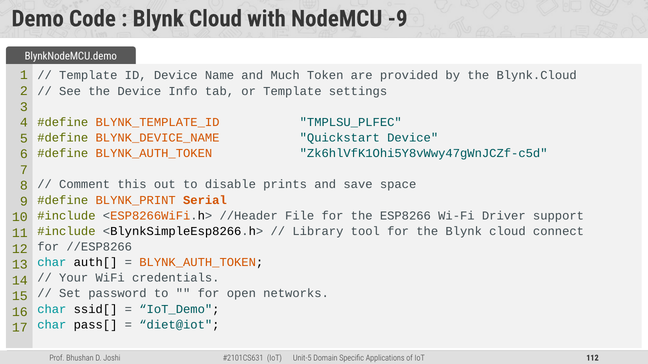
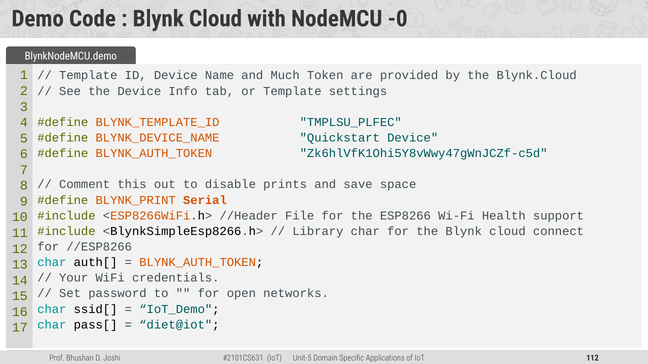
-9: -9 -> -0
Driver: Driver -> Health
Library tool: tool -> char
